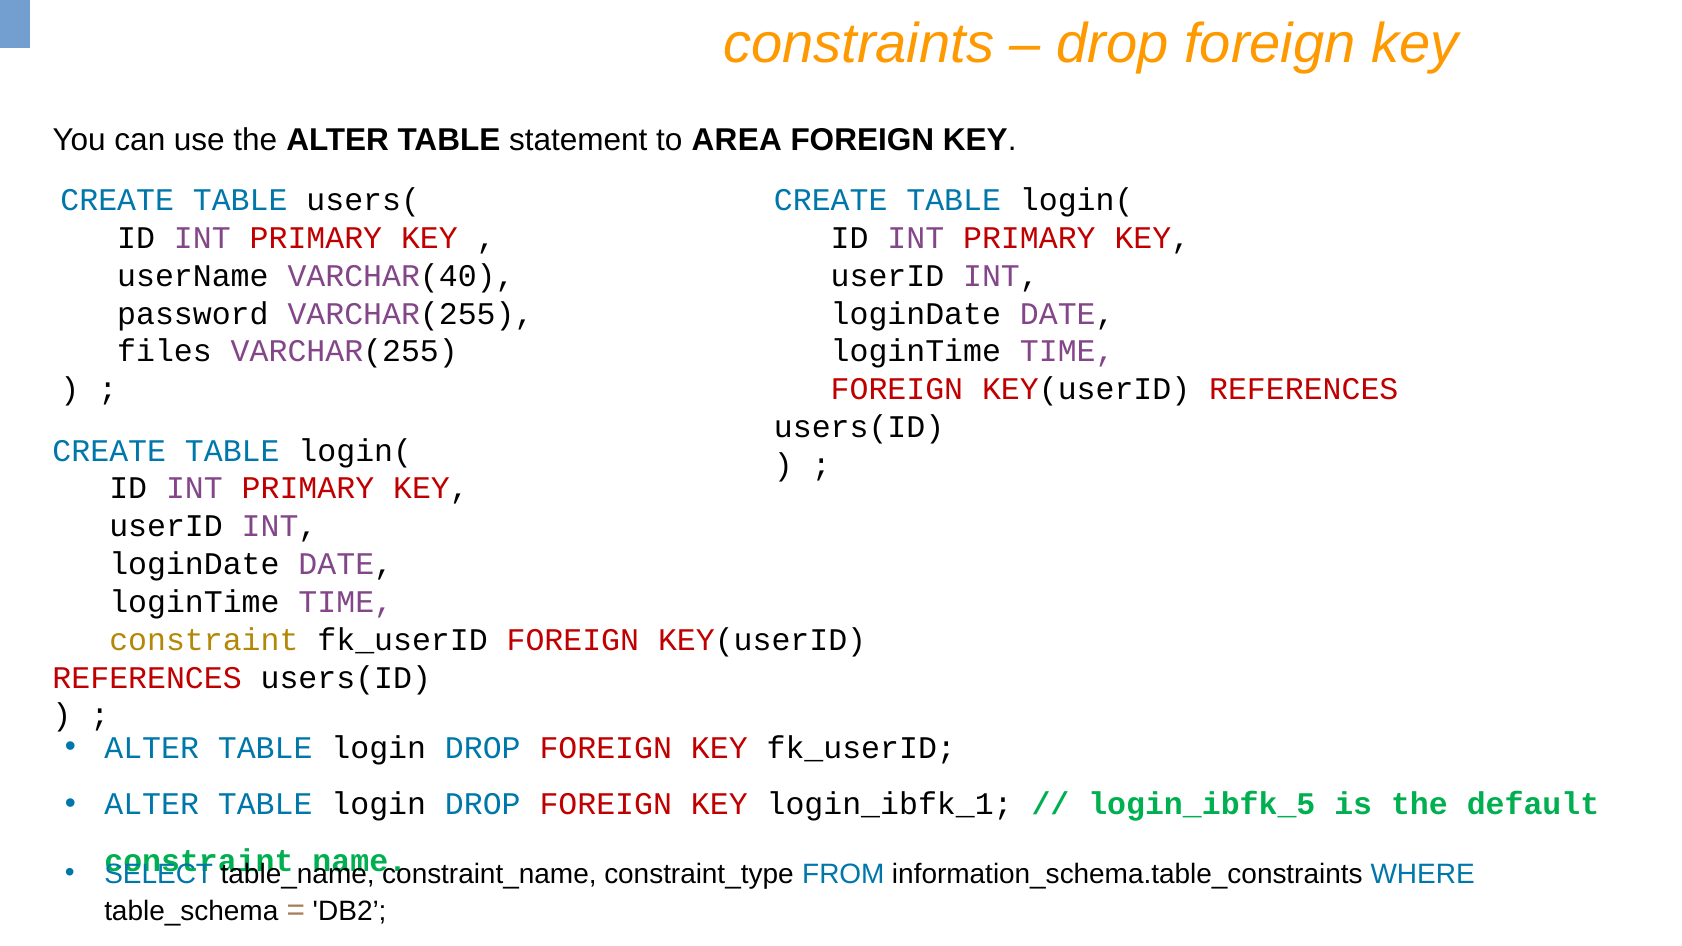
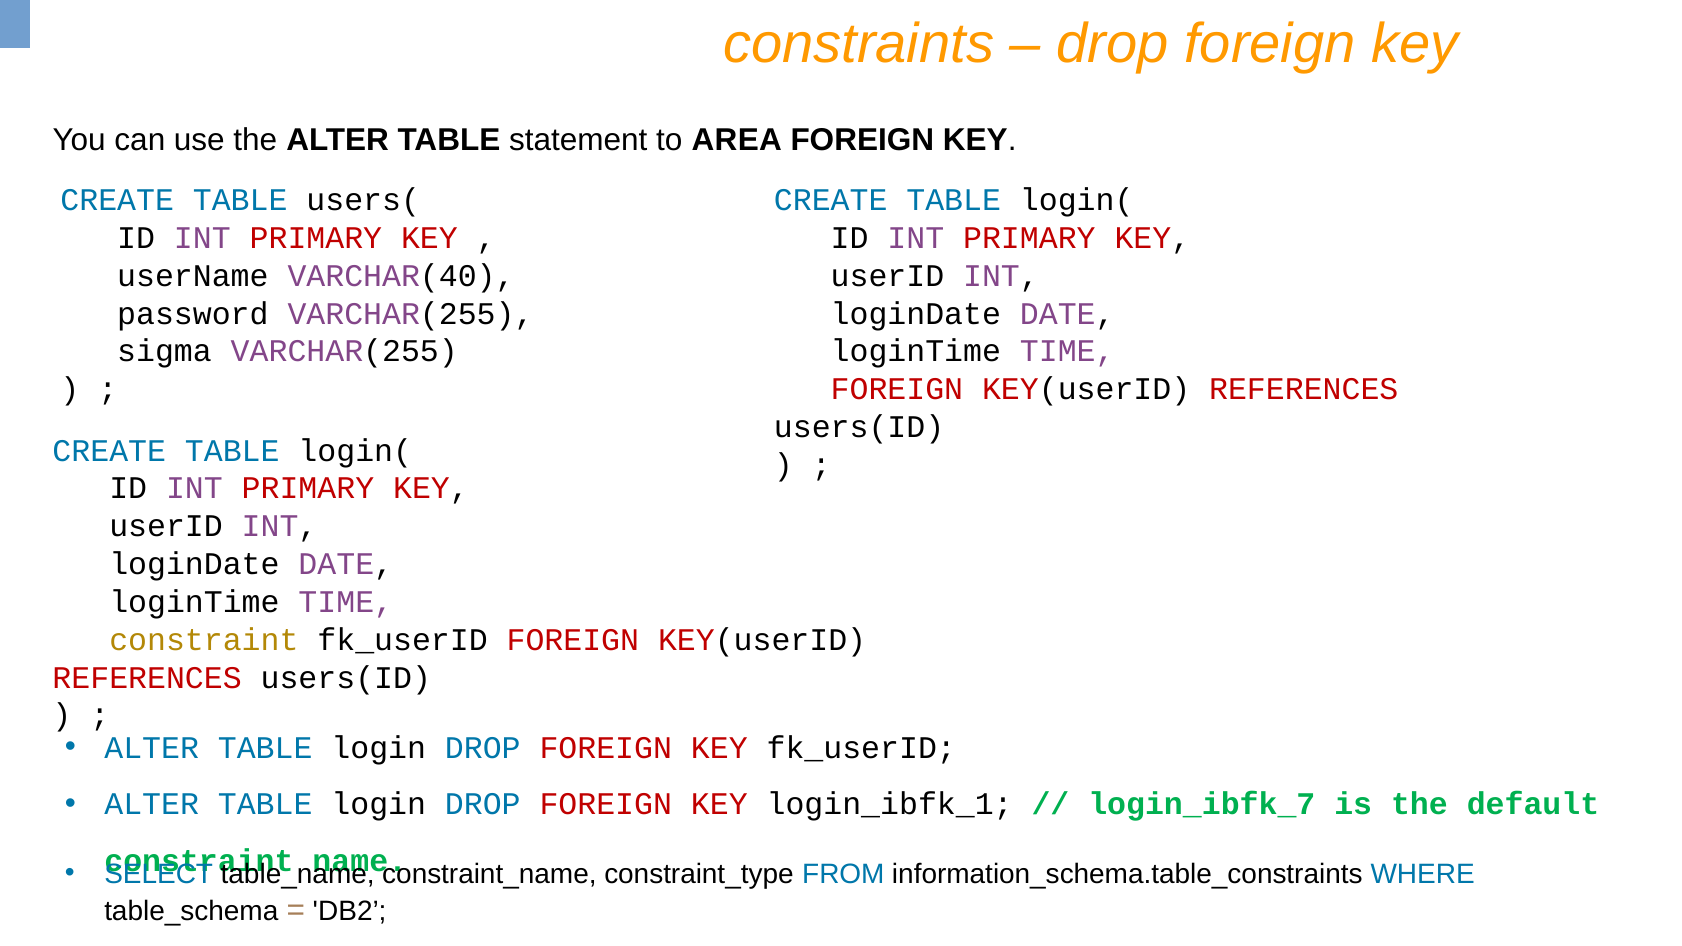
files: files -> sigma
login_ibfk_5: login_ibfk_5 -> login_ibfk_7
